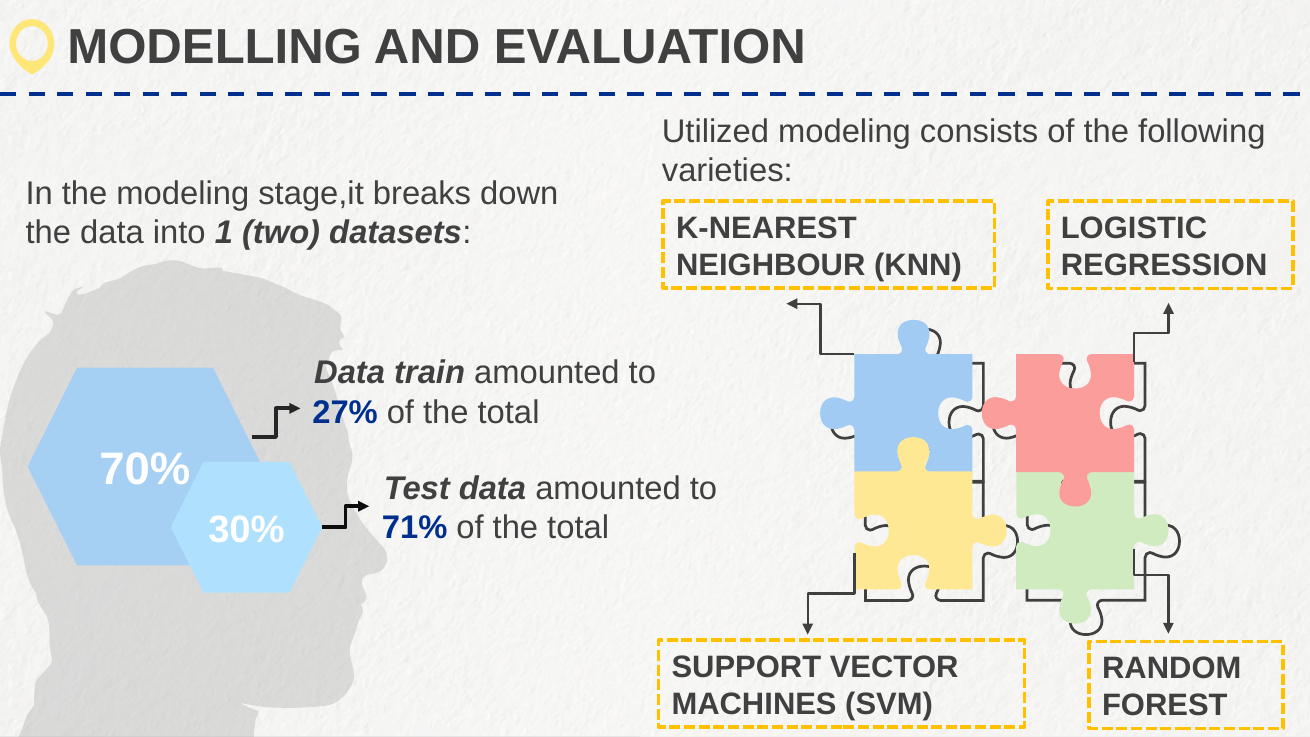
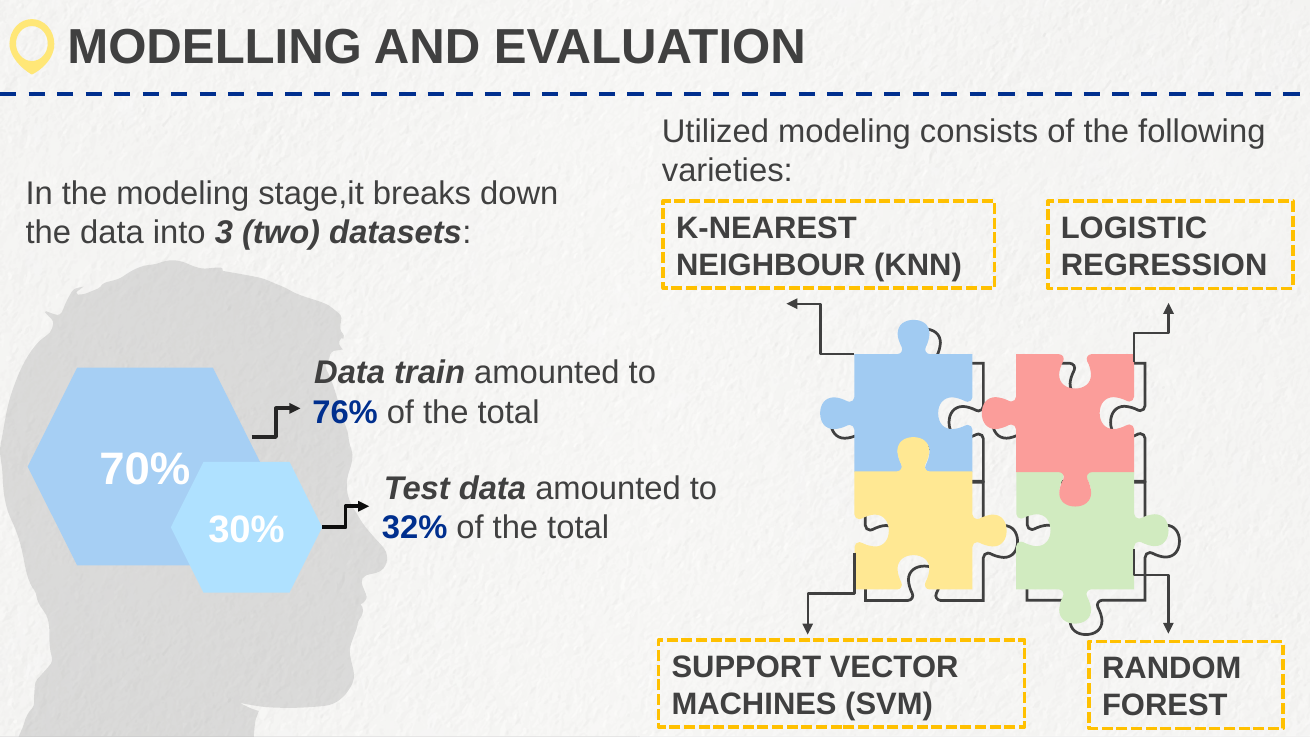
1: 1 -> 3
27%: 27% -> 76%
71%: 71% -> 32%
